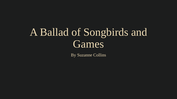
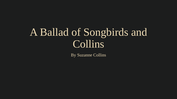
Games at (88, 44): Games -> Collins
